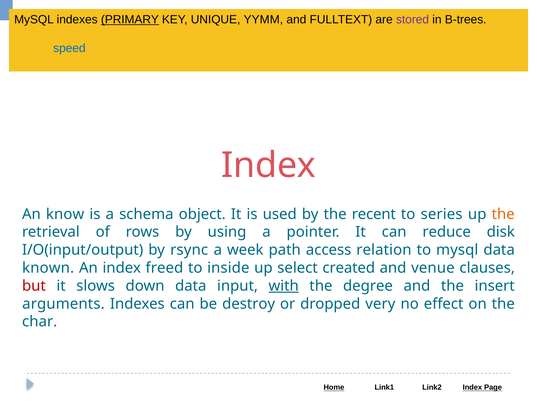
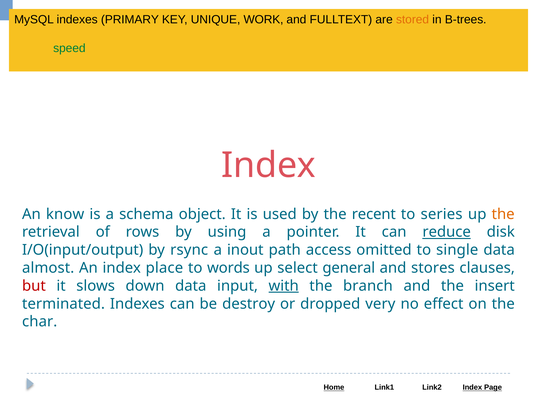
PRIMARY underline: present -> none
YYMM: YYMM -> WORK
stored colour: purple -> orange
speed colour: blue -> green
reduce underline: none -> present
week: week -> inout
relation: relation -> omitted
to mysql: mysql -> single
known: known -> almost
freed: freed -> place
to inside: inside -> words
select created: created -> general
venue: venue -> stores
degree: degree -> branch
arguments: arguments -> terminated
